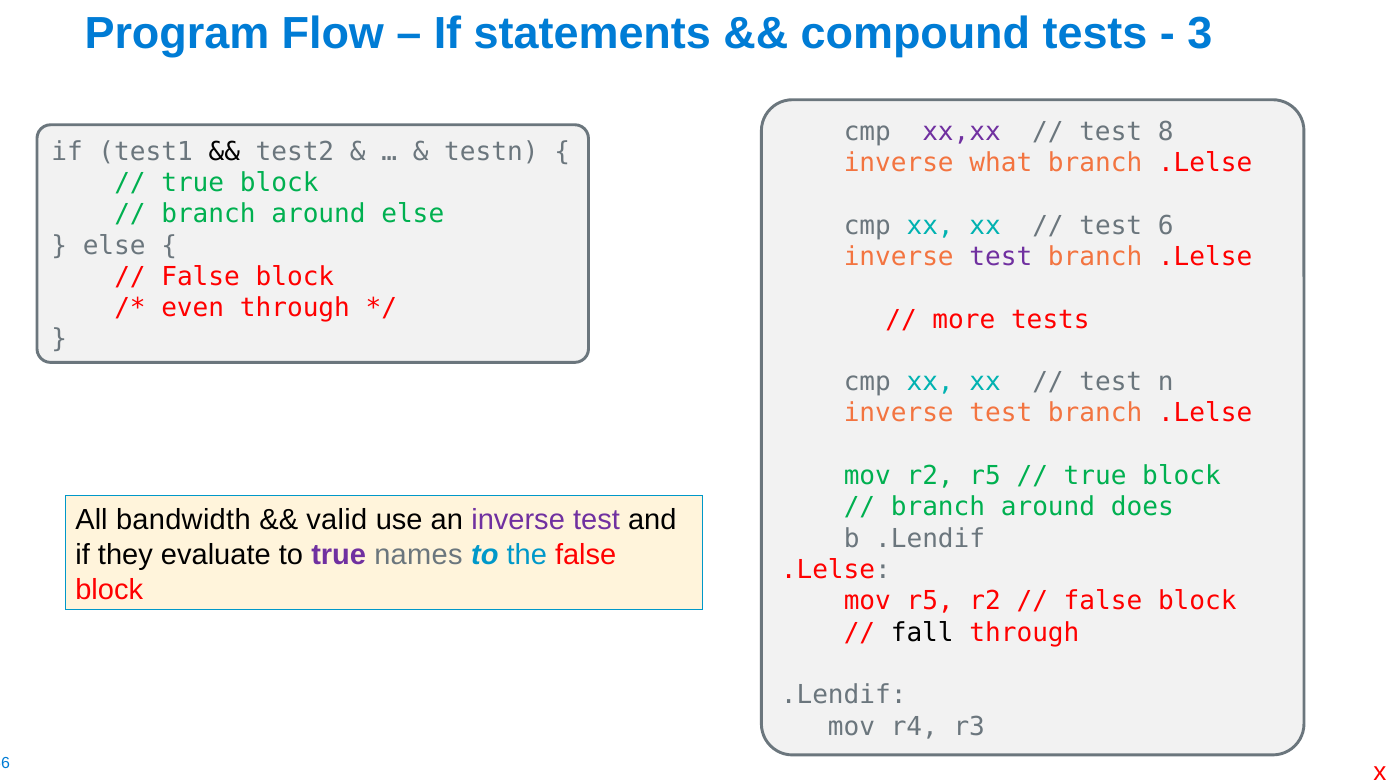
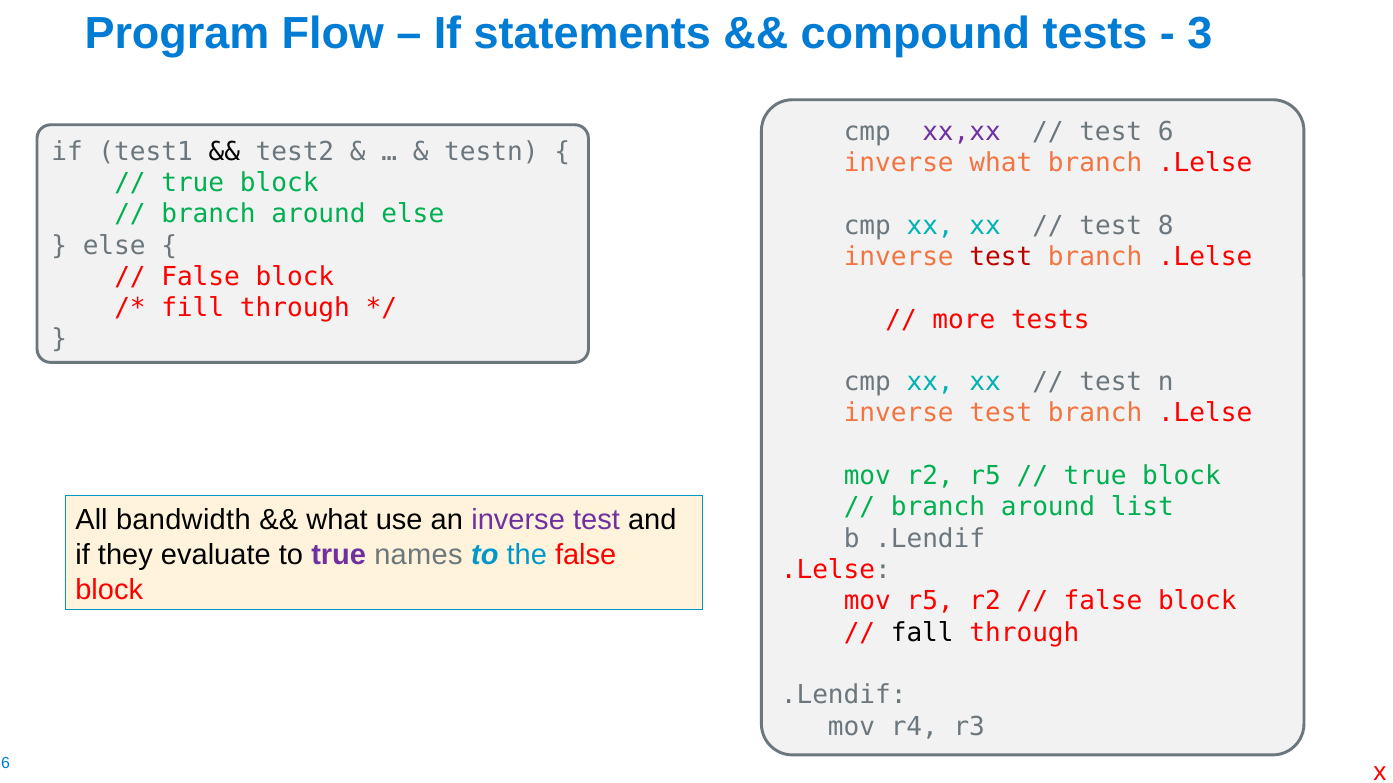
8: 8 -> 6
6: 6 -> 8
test at (1001, 257) colour: purple -> red
even: even -> fill
does: does -> list
valid at (337, 520): valid -> what
